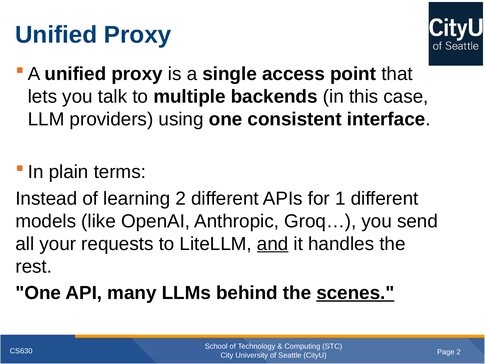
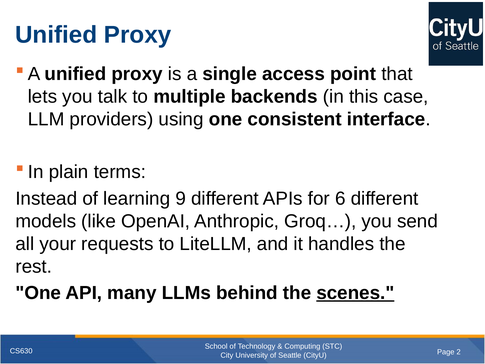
learning 2: 2 -> 9
1: 1 -> 6
and underline: present -> none
